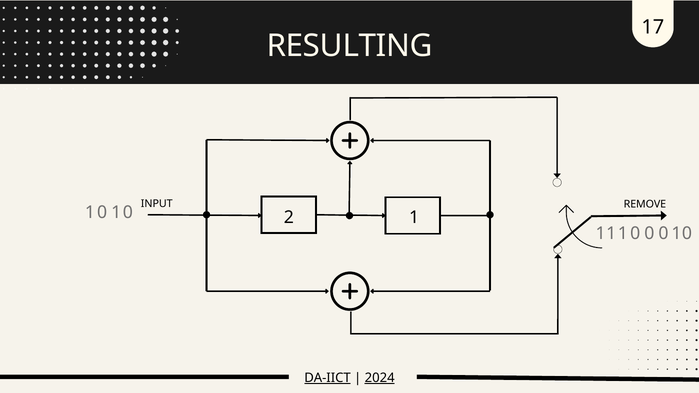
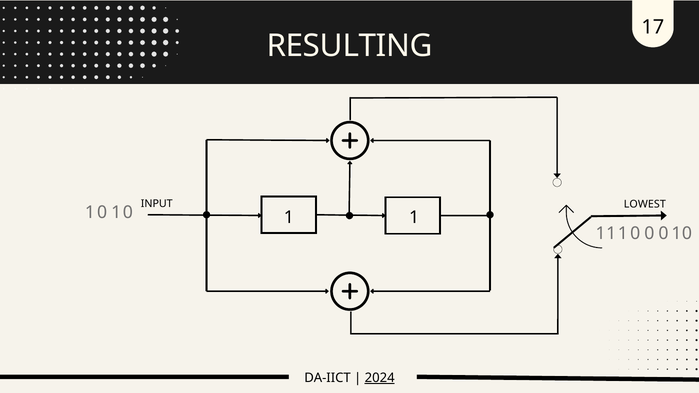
REMOVE: REMOVE -> LOWEST
2 at (289, 218): 2 -> 1
DA-IICT underline: present -> none
